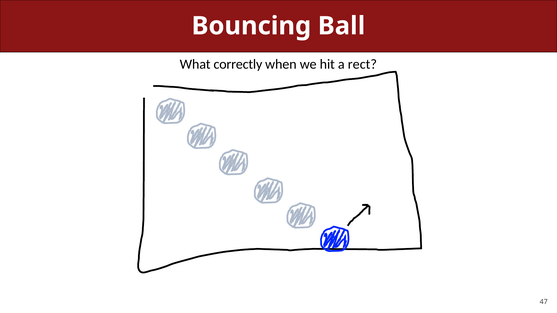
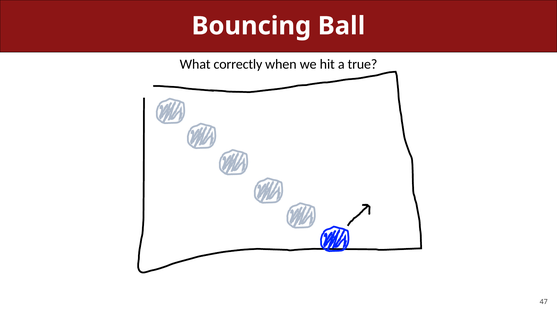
rect: rect -> true
